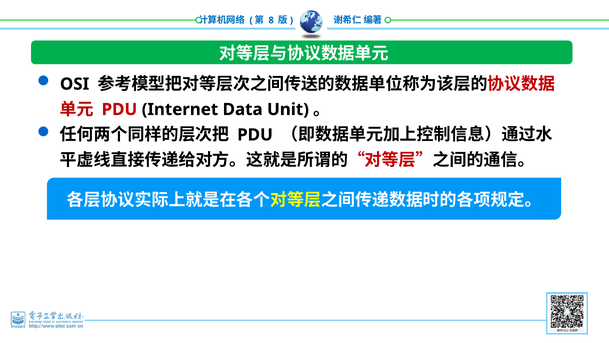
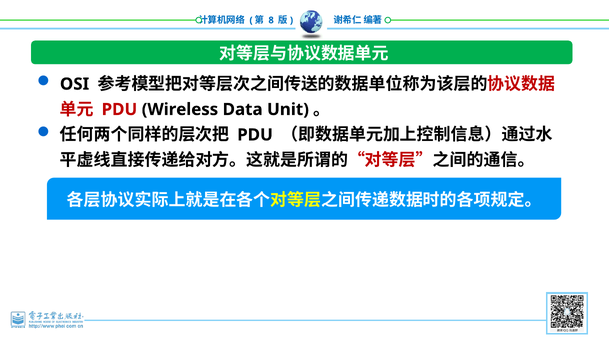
Internet: Internet -> Wireless
